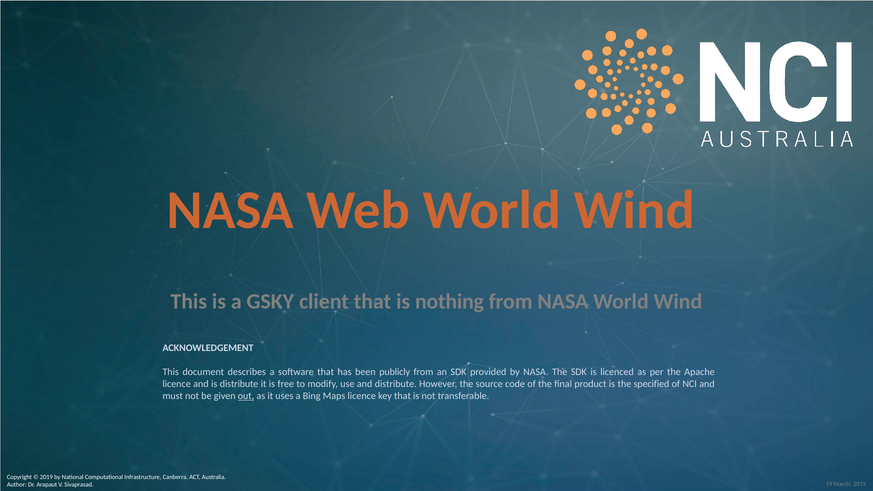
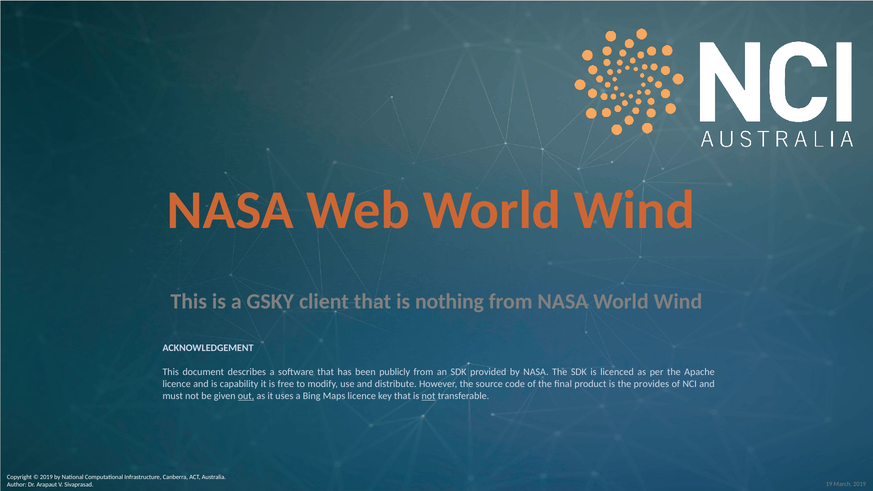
is distribute: distribute -> capability
specified: specified -> provides
not at (428, 396) underline: none -> present
